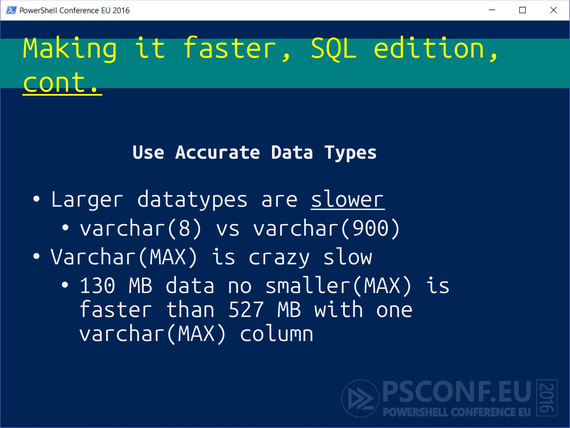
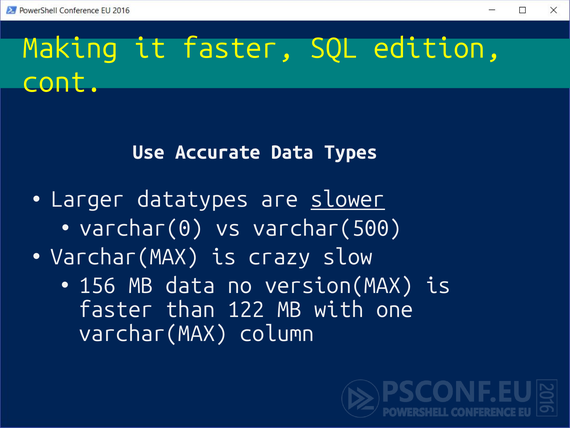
cont underline: present -> none
varchar(8: varchar(8 -> varchar(0
varchar(900: varchar(900 -> varchar(500
130: 130 -> 156
smaller(MAX: smaller(MAX -> version(MAX
527: 527 -> 122
